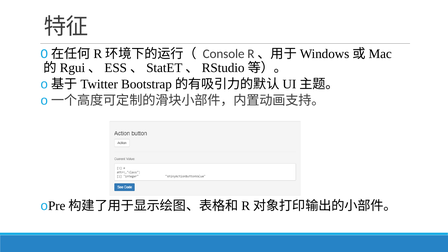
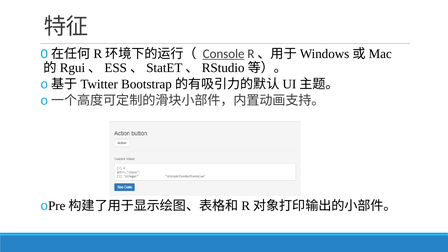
Console underline: none -> present
